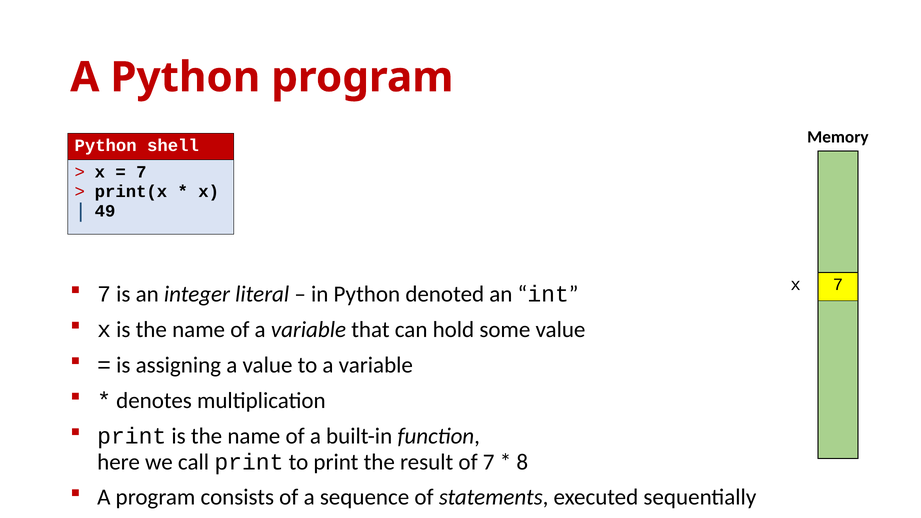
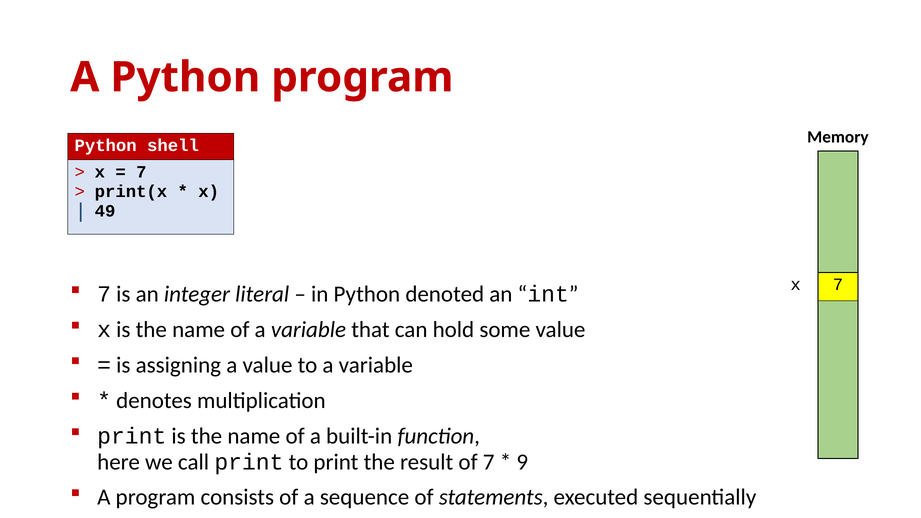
8: 8 -> 9
